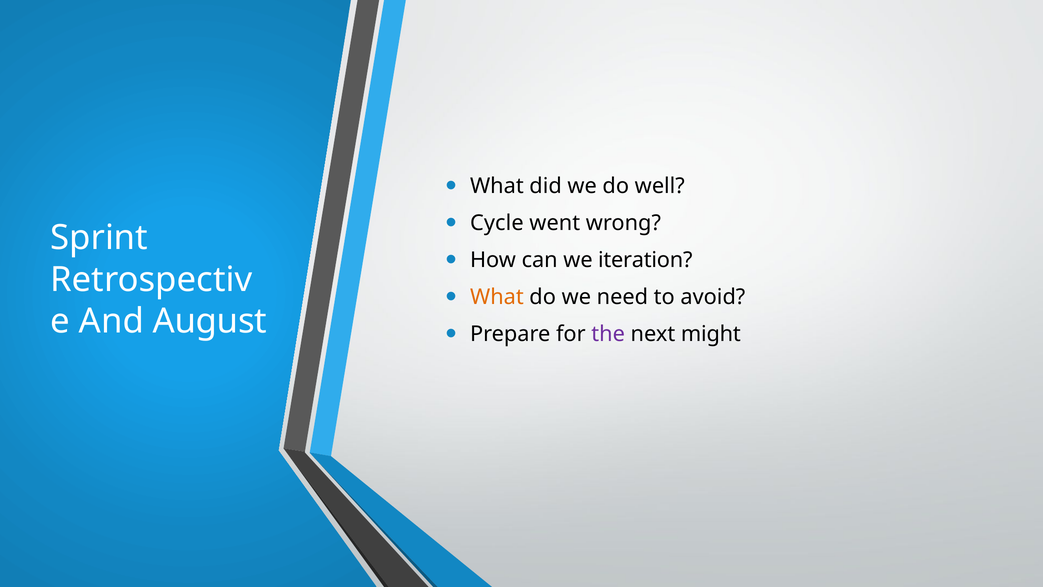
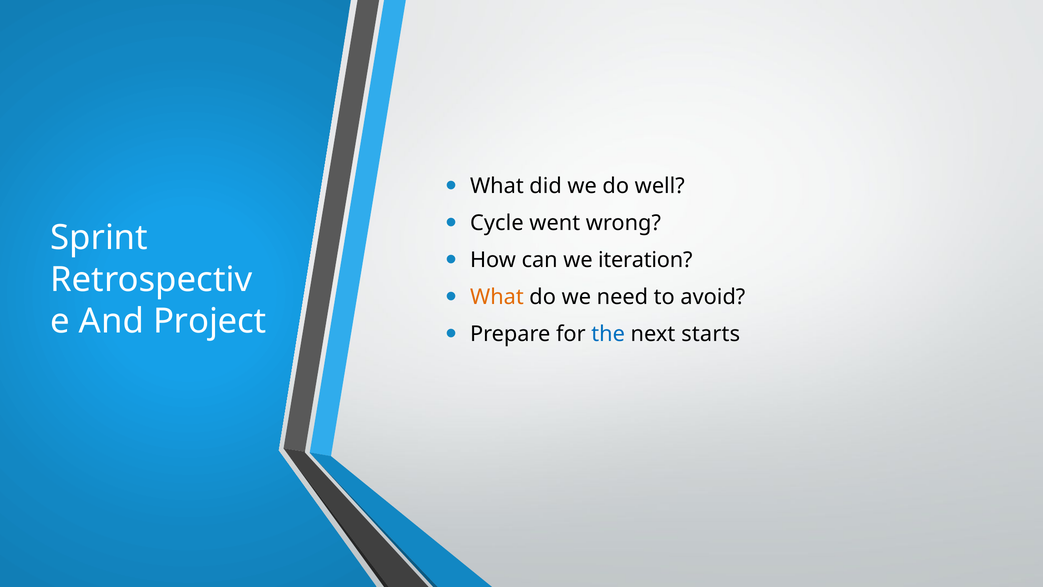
August: August -> Project
the colour: purple -> blue
might: might -> starts
